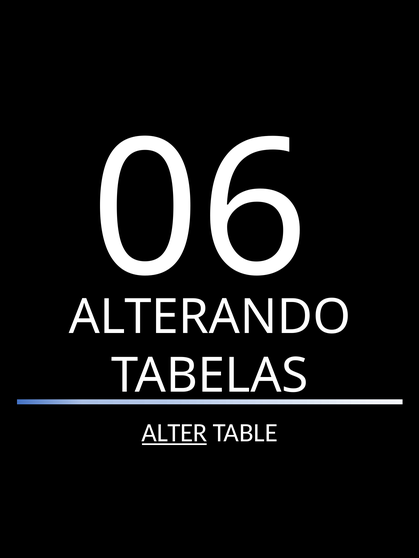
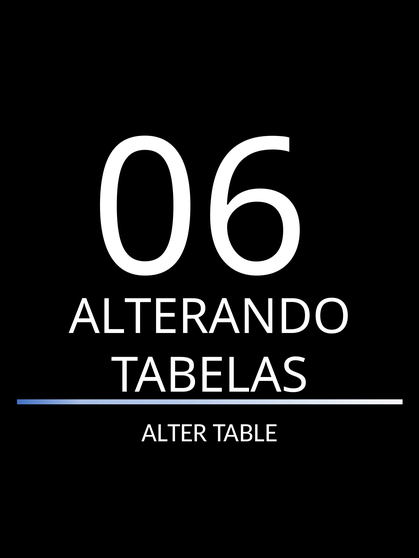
ALTER underline: present -> none
